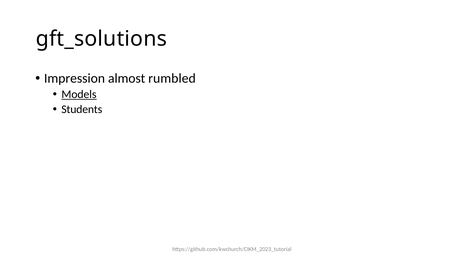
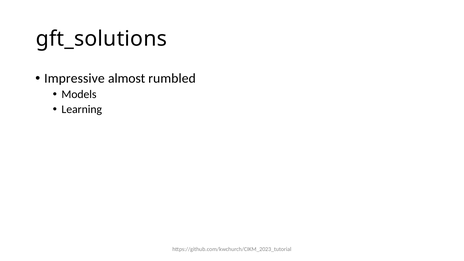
Impression: Impression -> Impressive
Models underline: present -> none
Students: Students -> Learning
